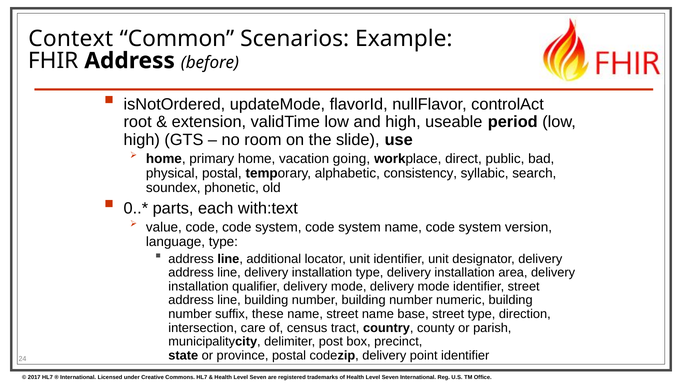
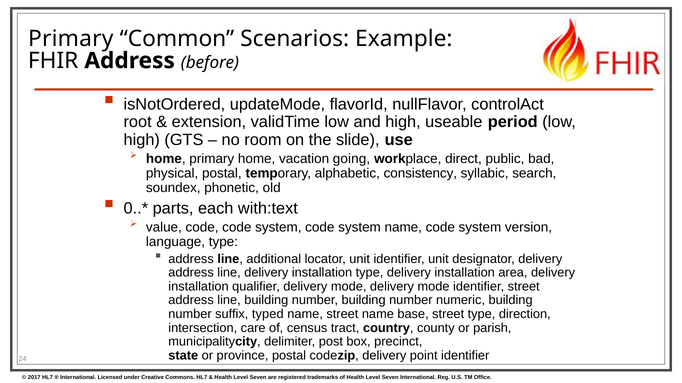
Context at (71, 39): Context -> Primary
these: these -> typed
